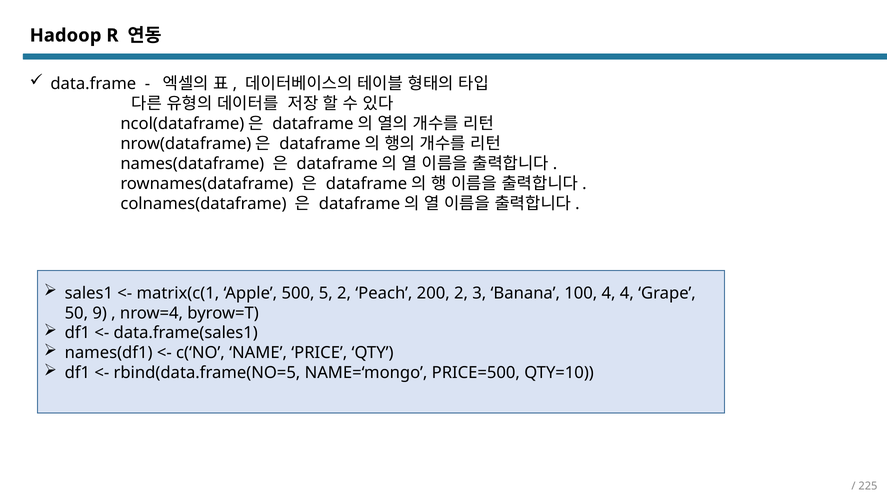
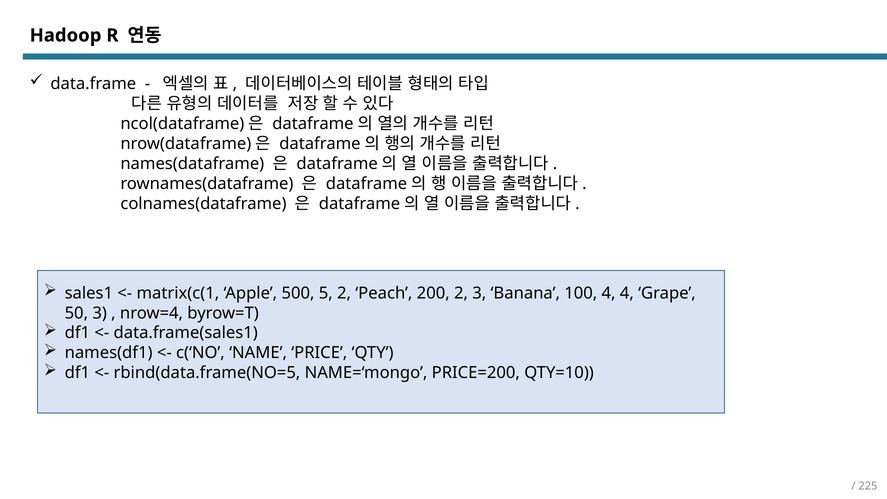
50 9: 9 -> 3
PRICE=500: PRICE=500 -> PRICE=200
